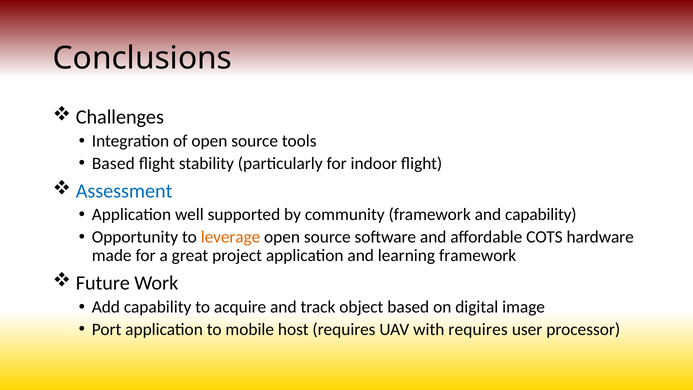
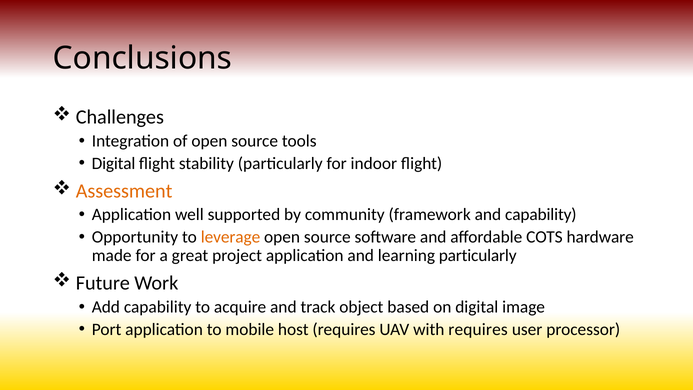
Based at (113, 163): Based -> Digital
Assessment colour: blue -> orange
learning framework: framework -> particularly
